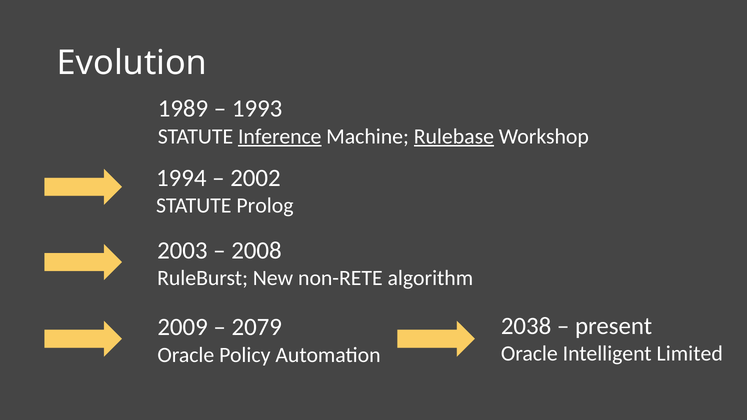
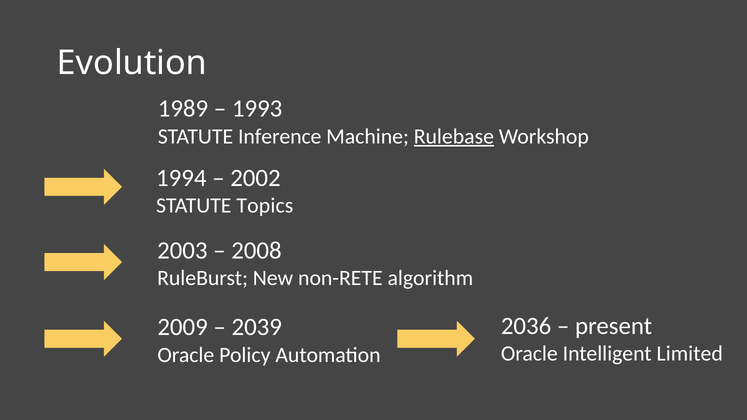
Inference underline: present -> none
Prolog: Prolog -> Topics
2038: 2038 -> 2036
2079: 2079 -> 2039
